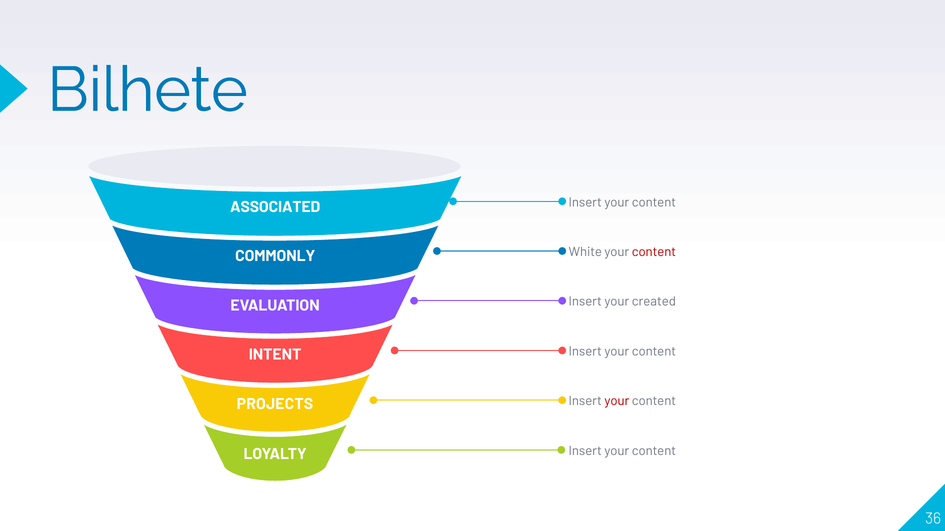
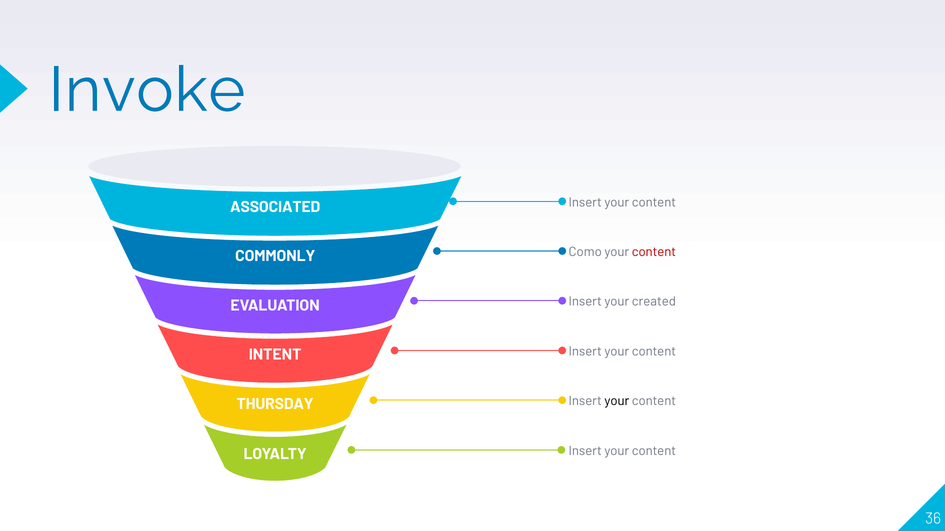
Bilhete: Bilhete -> Invoke
White: White -> Como
your at (617, 401) colour: red -> black
PROJECTS: PROJECTS -> THURSDAY
